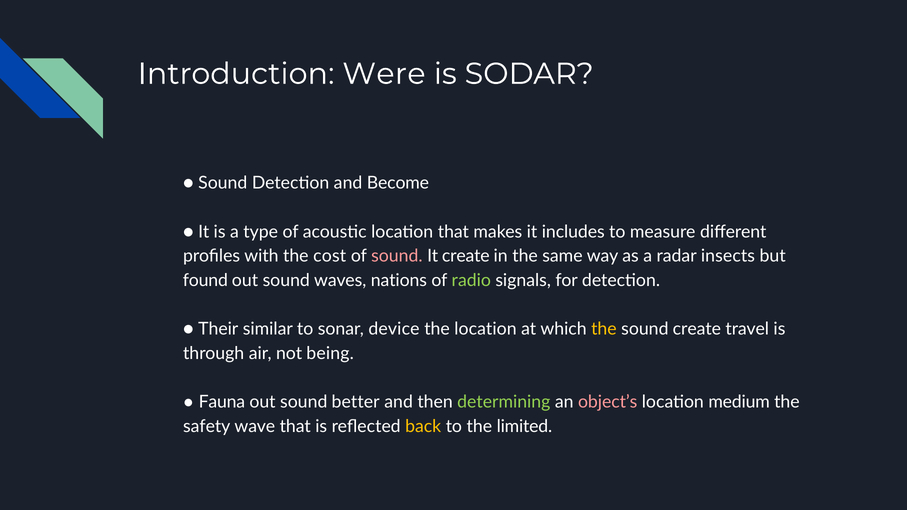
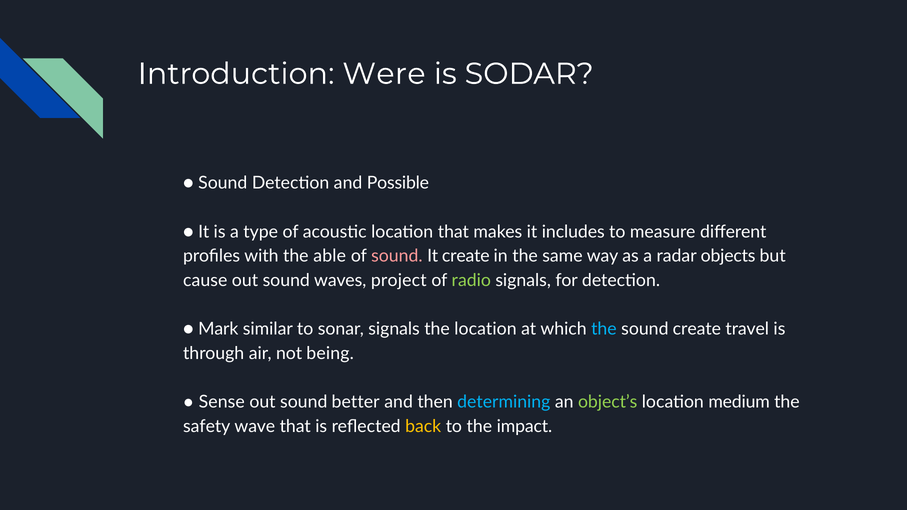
Become: Become -> Possible
cost: cost -> able
insects: insects -> objects
found: found -> cause
nations: nations -> project
Their: Their -> Mark
sonar device: device -> signals
the at (604, 329) colour: yellow -> light blue
Fauna: Fauna -> Sense
determining colour: light green -> light blue
object’s colour: pink -> light green
limited: limited -> impact
